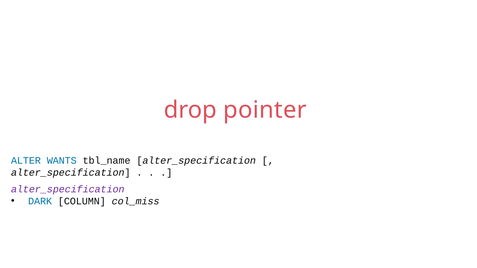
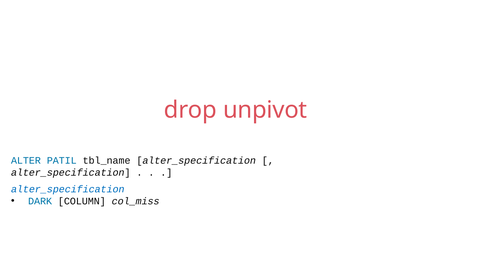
pointer: pointer -> unpivot
WANTS: WANTS -> PATIL
alter_specification at (68, 189) colour: purple -> blue
